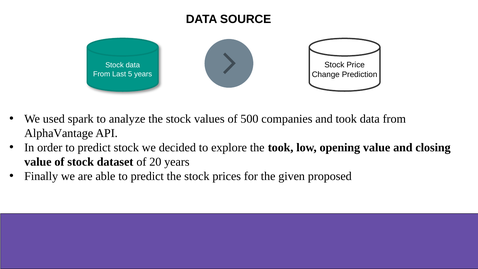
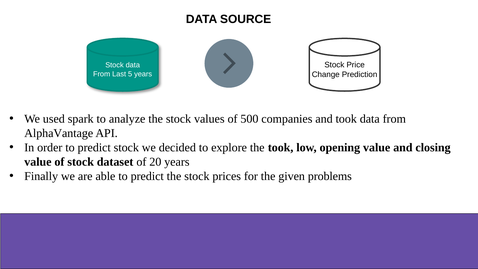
proposed: proposed -> problems
